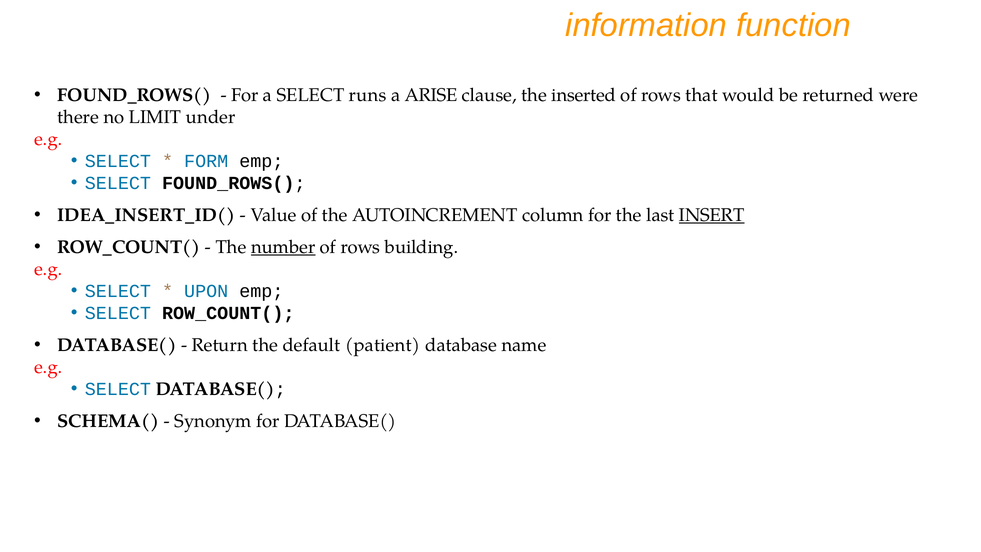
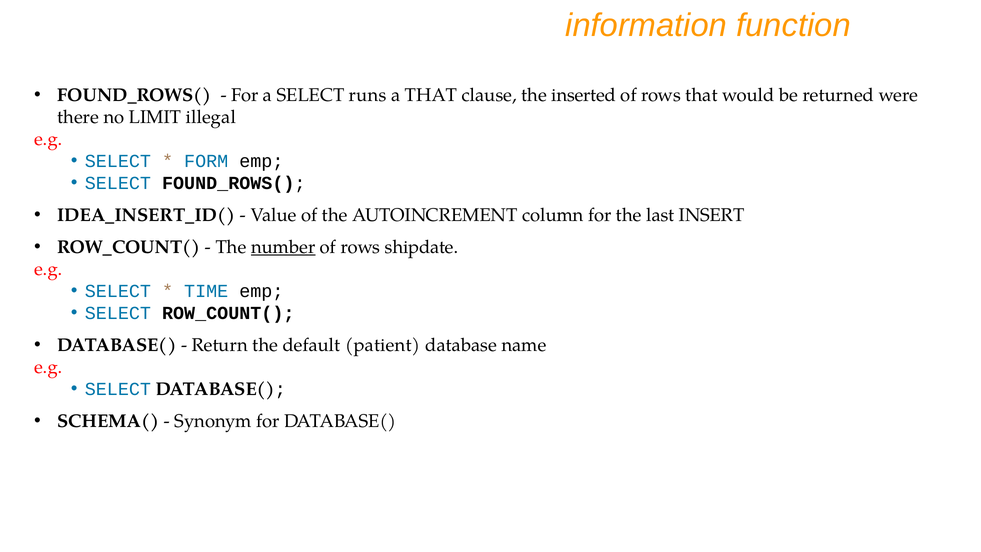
a ARISE: ARISE -> THAT
under: under -> illegal
INSERT underline: present -> none
building: building -> shipdate
UPON: UPON -> TIME
